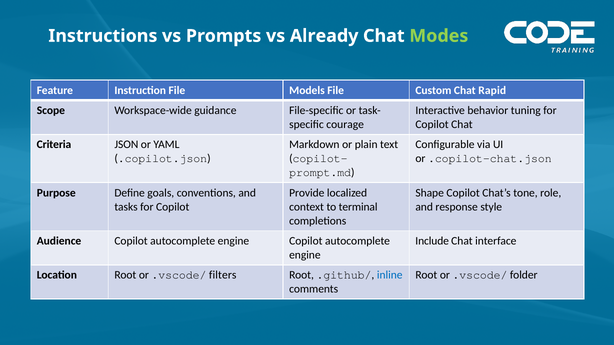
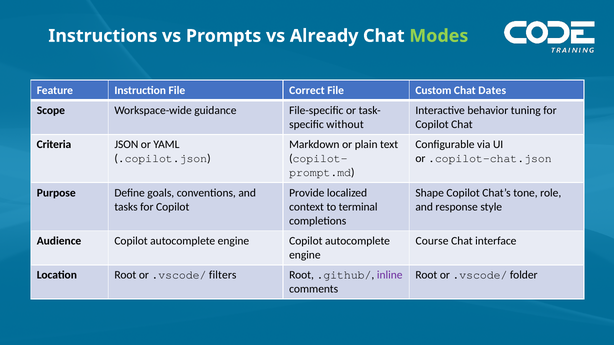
Models: Models -> Correct
Rapid: Rapid -> Dates
courage: courage -> without
Include: Include -> Course
inline colour: blue -> purple
